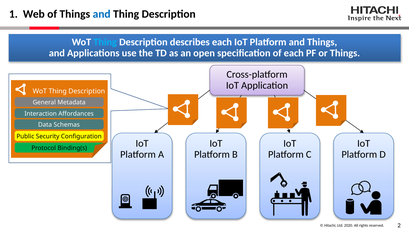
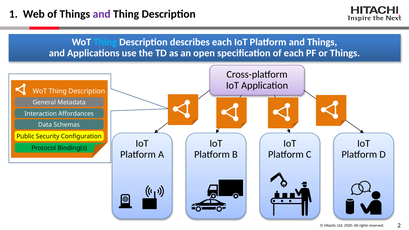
and at (102, 14) colour: blue -> purple
